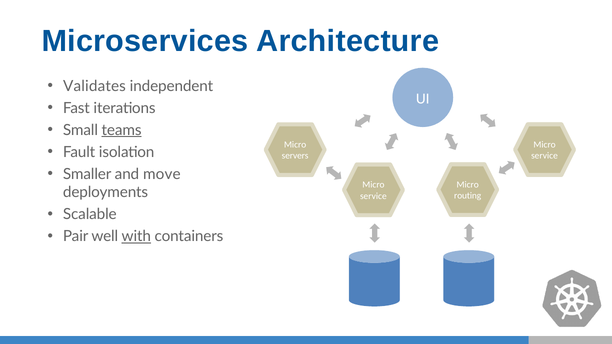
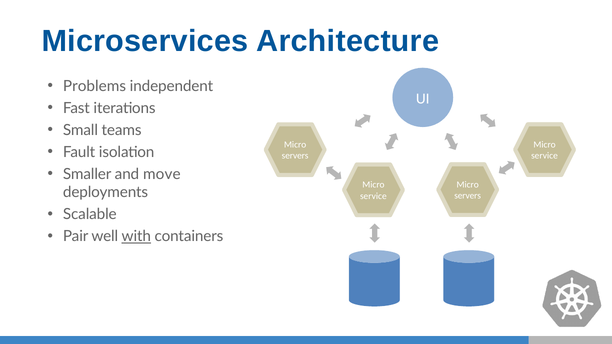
Validates: Validates -> Problems
teams underline: present -> none
routing at (468, 196): routing -> servers
